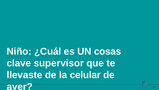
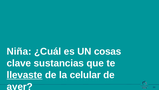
Niño: Niño -> Niña
supervisor: supervisor -> sustancias
llevaste underline: none -> present
